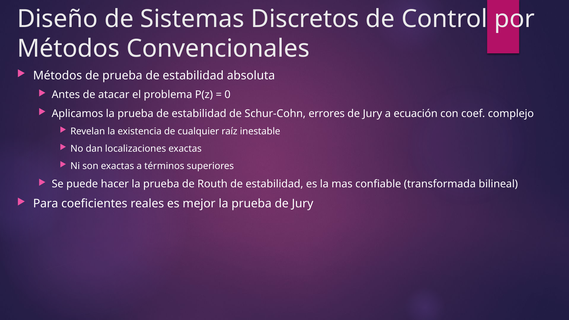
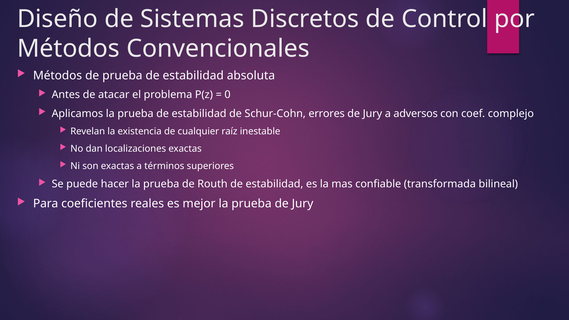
ecuación: ecuación -> adversos
